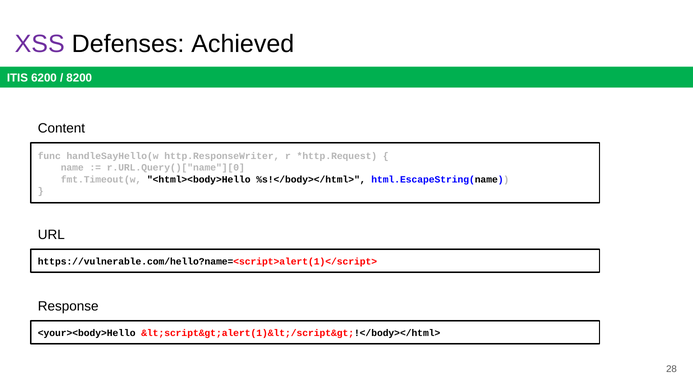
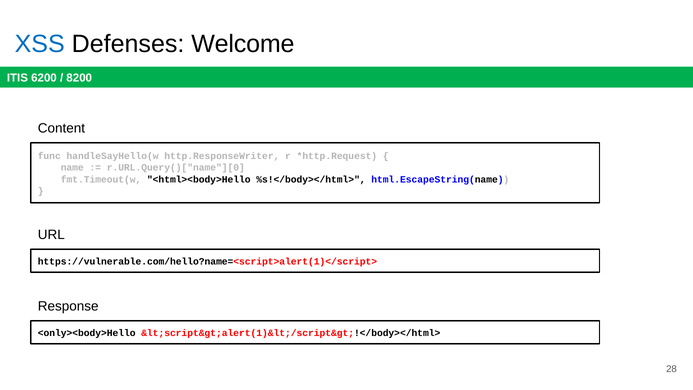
XSS colour: purple -> blue
Achieved: Achieved -> Welcome
<your><body>Hello: <your><body>Hello -> <only><body>Hello
